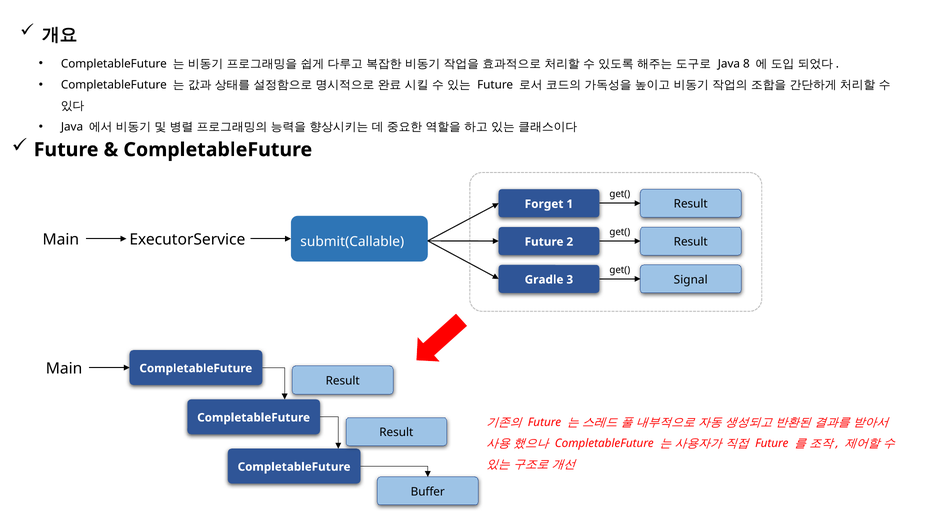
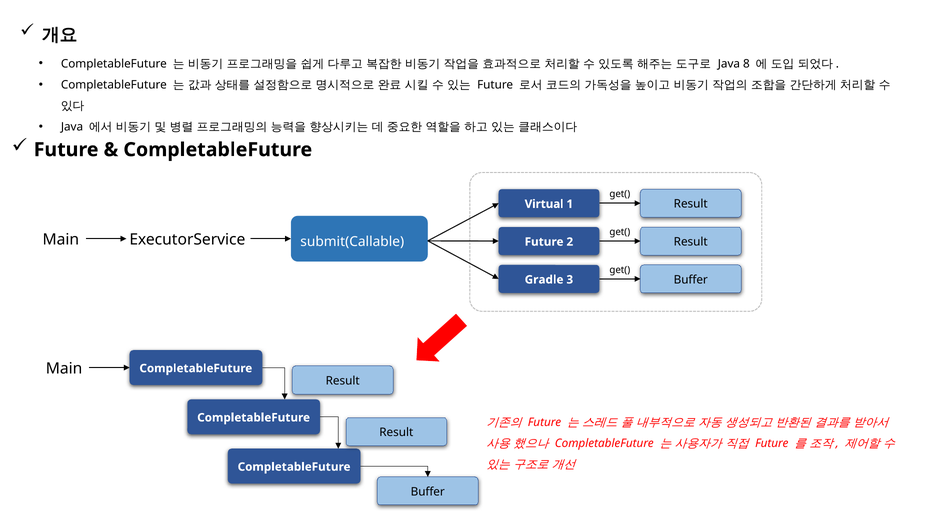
Forget: Forget -> Virtual
Signal at (691, 280): Signal -> Buffer
